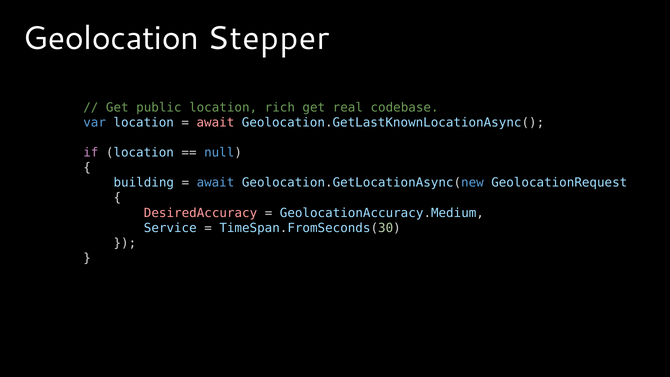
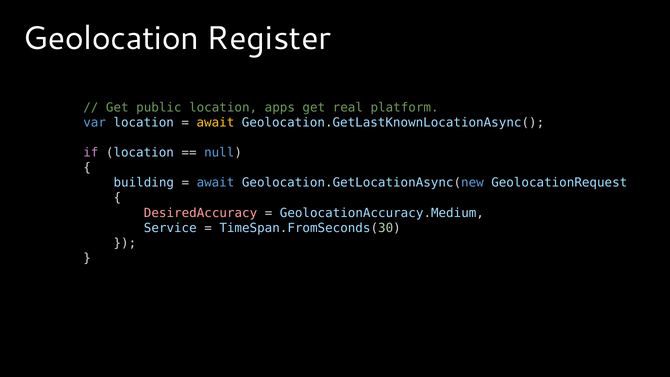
Stepper: Stepper -> Register
rich: rich -> apps
codebase: codebase -> platform
await at (215, 122) colour: pink -> yellow
